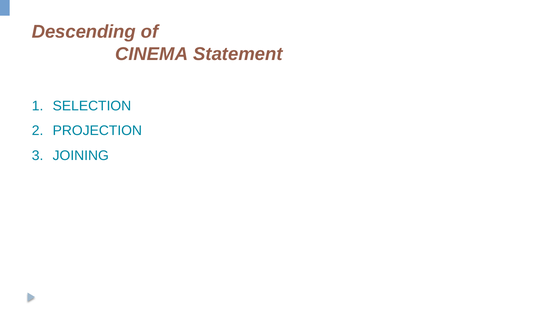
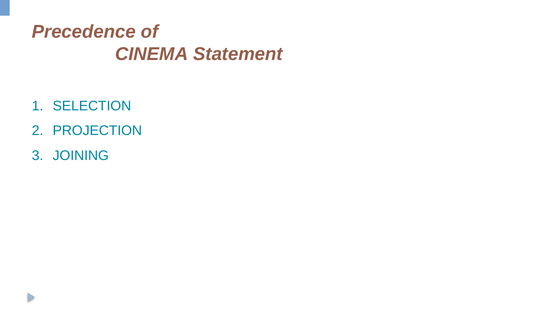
Descending: Descending -> Precedence
